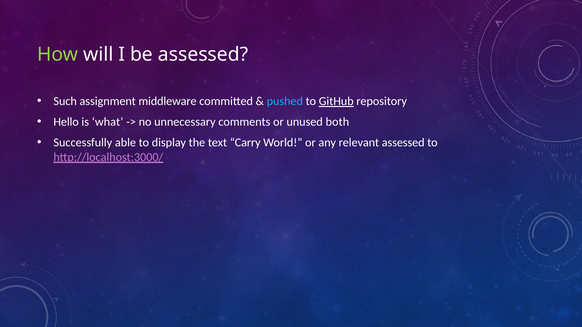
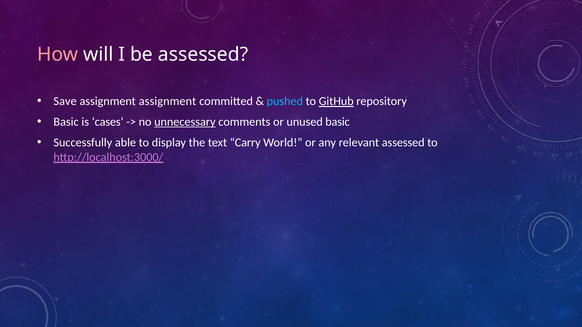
How colour: light green -> pink
Such: Such -> Save
assignment middleware: middleware -> assignment
Hello at (66, 122): Hello -> Basic
what: what -> cases
unnecessary underline: none -> present
unused both: both -> basic
